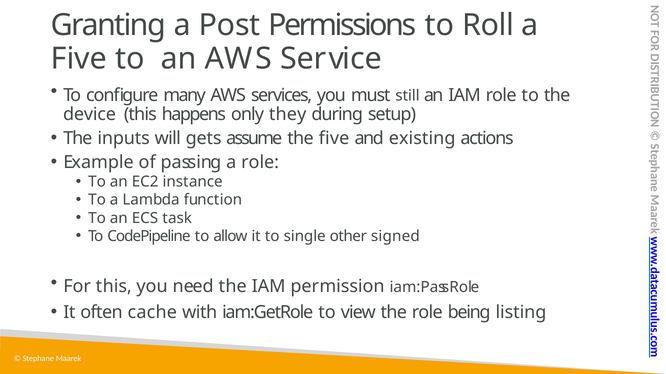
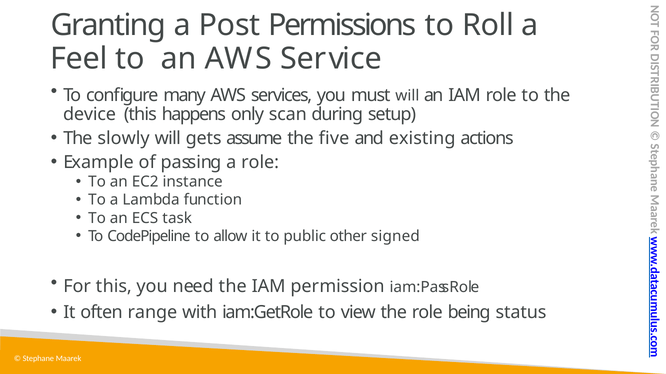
Five at (79, 59): Five -> Feel
must still: still -> will
they: they -> scan
inputs: inputs -> slowly
single: single -> public
cache: cache -> range
listing: listing -> status
